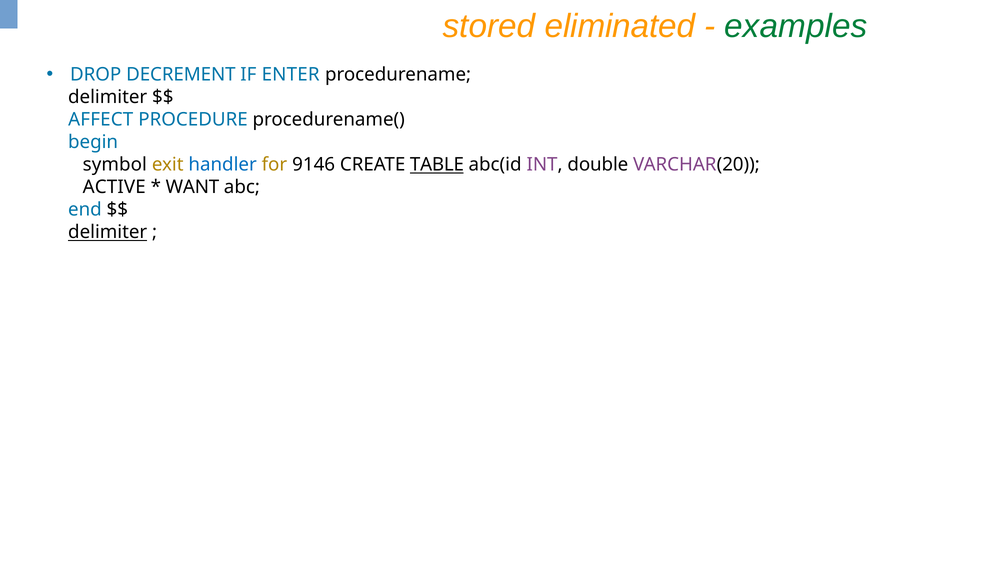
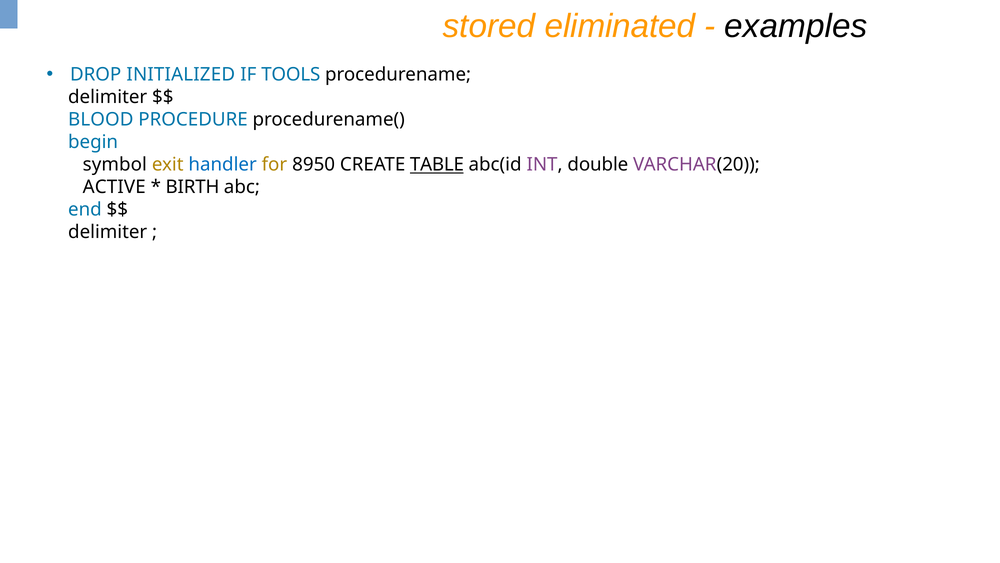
examples colour: green -> black
DECREMENT: DECREMENT -> INITIALIZED
ENTER: ENTER -> TOOLS
AFFECT: AFFECT -> BLOOD
9146: 9146 -> 8950
WANT: WANT -> BIRTH
delimiter at (108, 232) underline: present -> none
